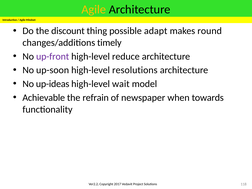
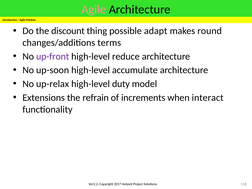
Agile at (94, 9) colour: yellow -> pink
timely: timely -> terms
resolutions: resolutions -> accumulate
up-ideas: up-ideas -> up-relax
wait: wait -> duty
Achievable: Achievable -> Extensions
newspaper: newspaper -> increments
towards: towards -> interact
